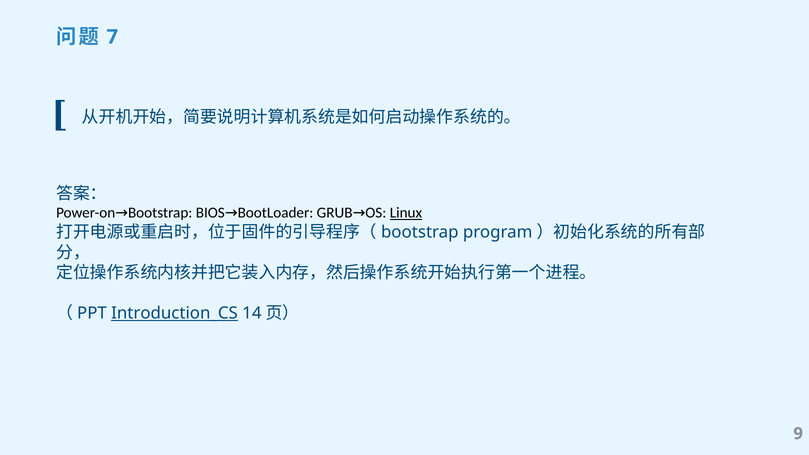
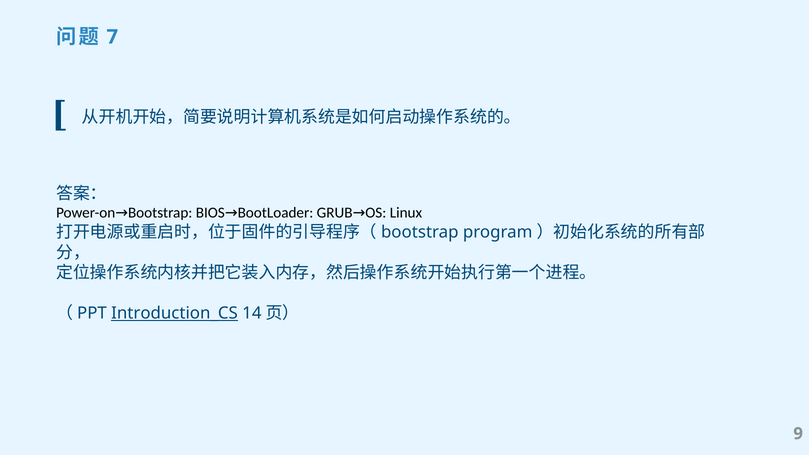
Linux underline: present -> none
